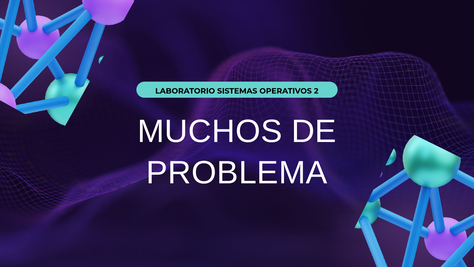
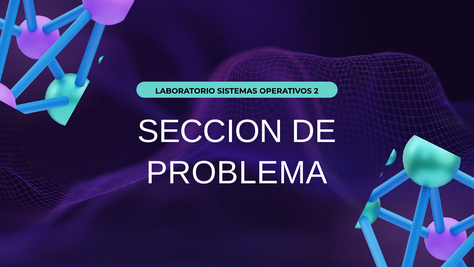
MUCHOS: MUCHOS -> SECCION
